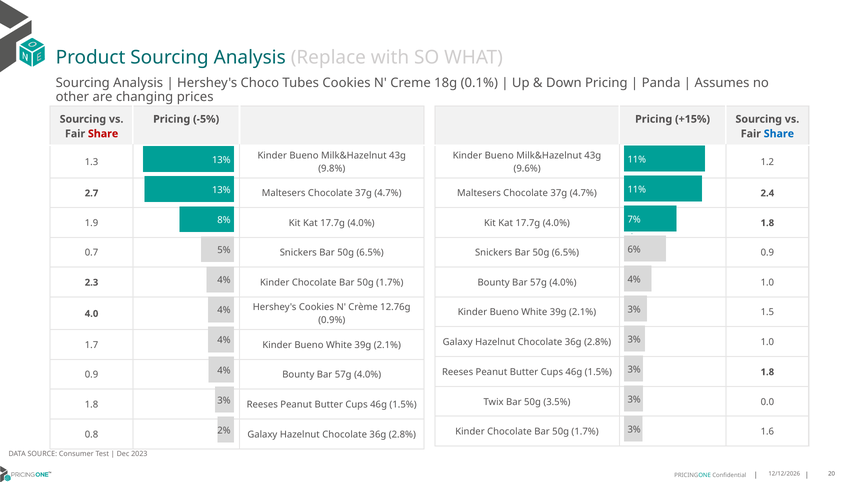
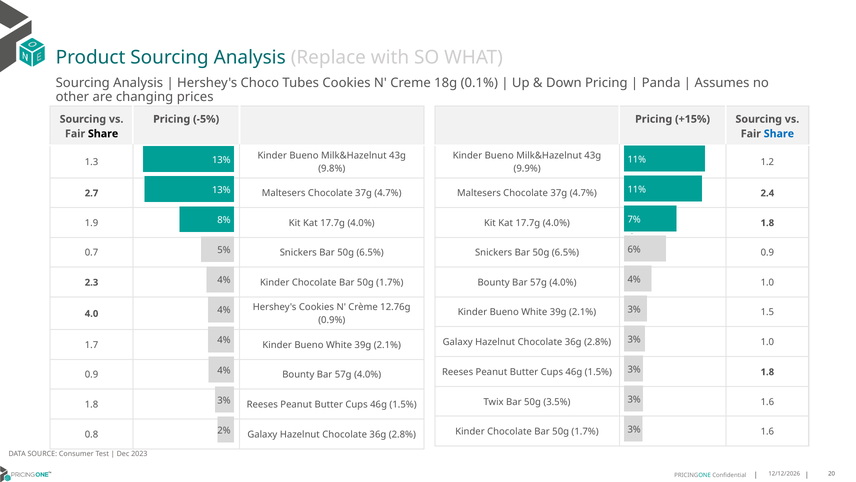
Share at (103, 134) colour: red -> black
9.6%: 9.6% -> 9.9%
3.5% 0.0: 0.0 -> 1.6
